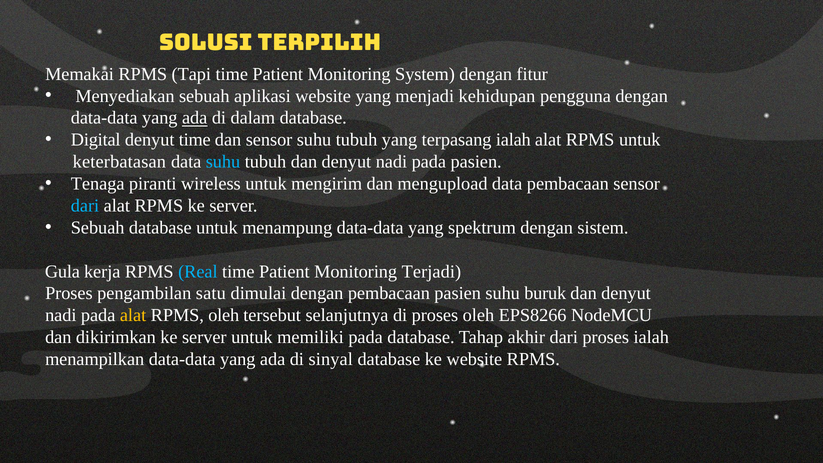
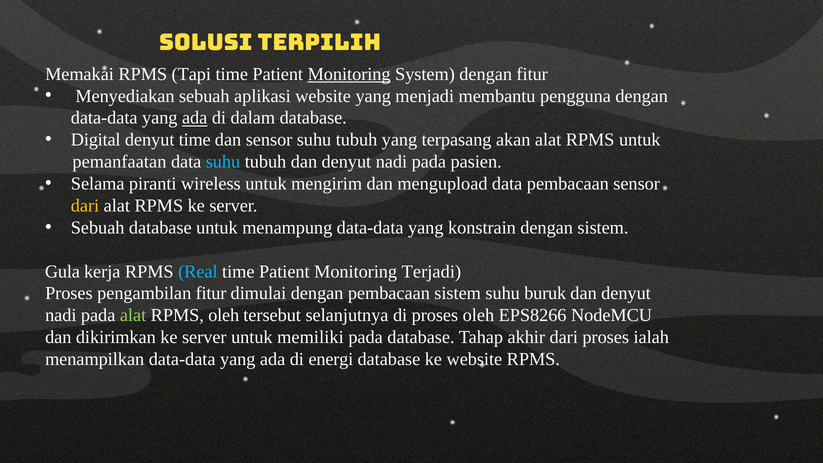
Monitoring at (349, 74) underline: none -> present
kehidupan: kehidupan -> membantu
terpasang ialah: ialah -> akan
keterbatasan: keterbatasan -> pemanfaatan
Tenaga: Tenaga -> Selama
dari at (85, 206) colour: light blue -> yellow
spektrum: spektrum -> konstrain
pengambilan satu: satu -> fitur
pembacaan pasien: pasien -> sistem
alat at (133, 315) colour: yellow -> light green
sinyal: sinyal -> energi
